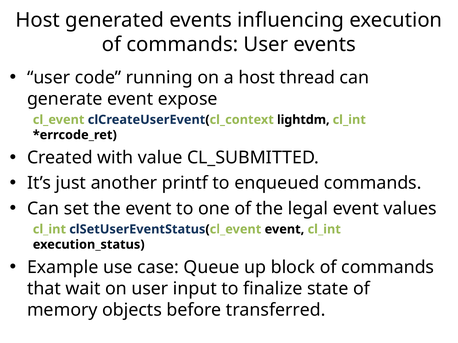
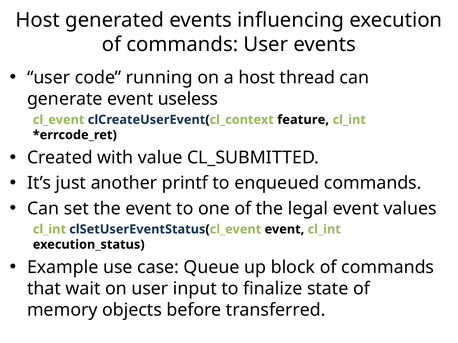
expose: expose -> useless
lightdm: lightdm -> feature
